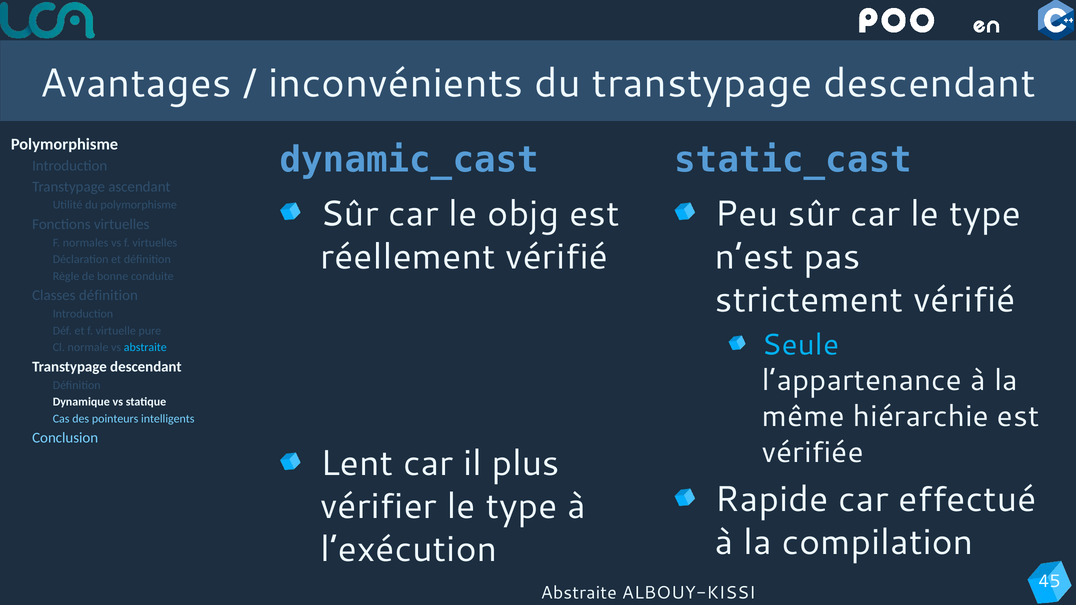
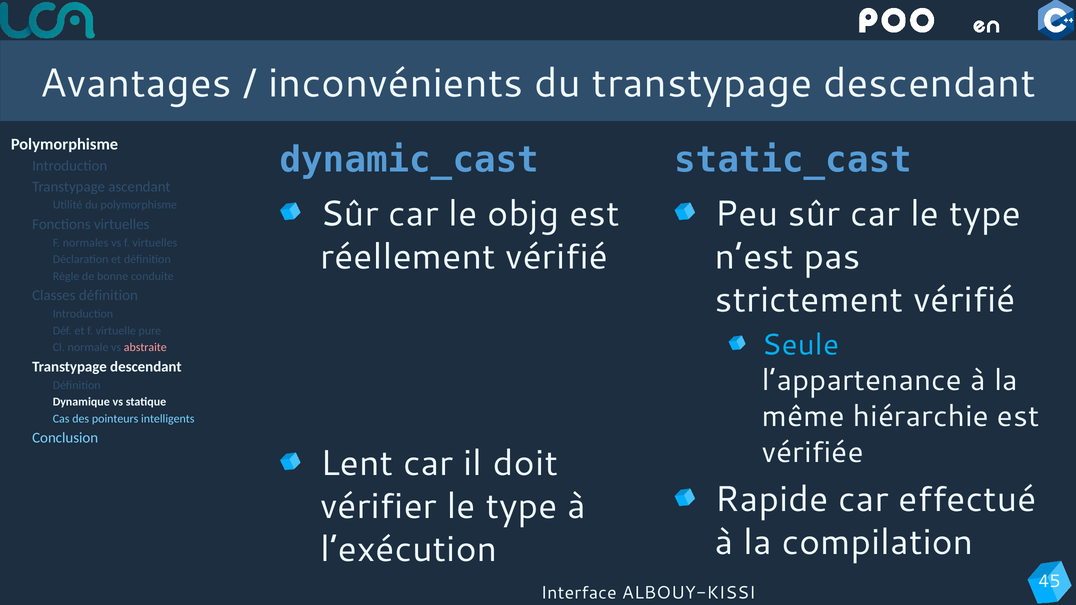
abstraite at (145, 348) colour: light blue -> pink
plus: plus -> doit
Abstraite at (579, 593): Abstraite -> Interface
